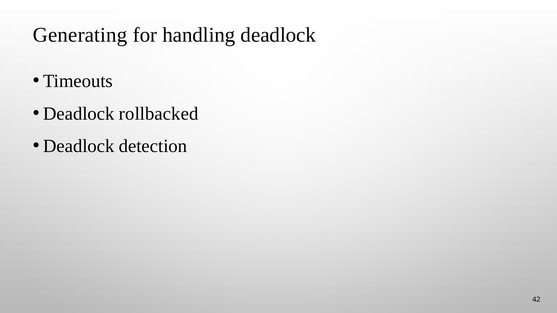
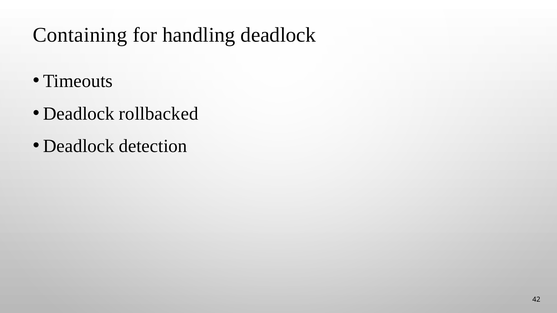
Generating: Generating -> Containing
